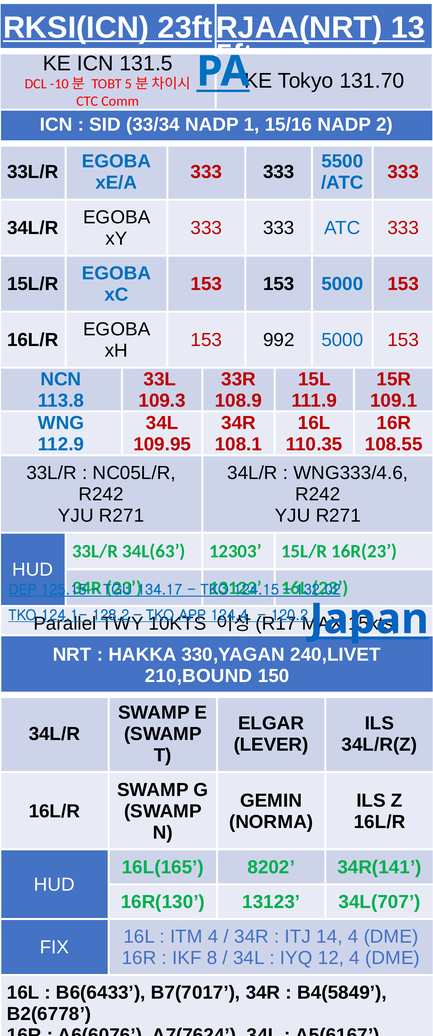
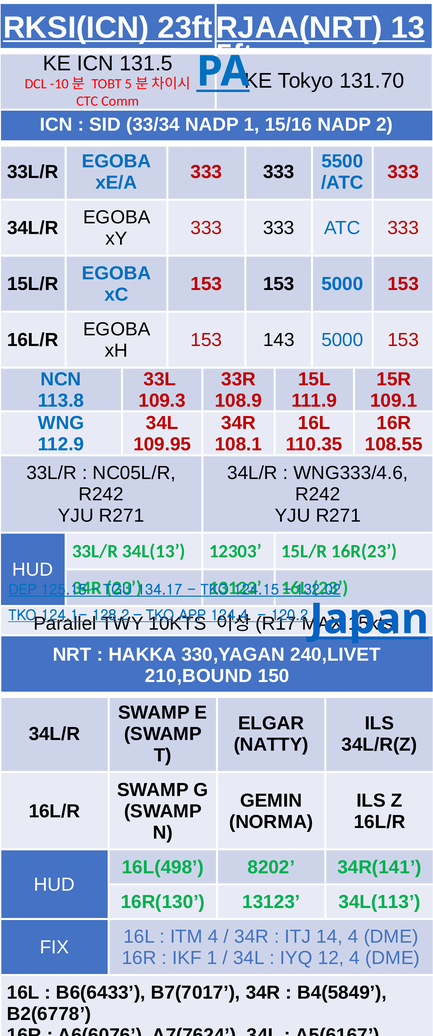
992: 992 -> 143
34L(63: 34L(63 -> 34L(13
LEVER: LEVER -> NATTY
16L(165: 16L(165 -> 16L(498
34L(707: 34L(707 -> 34L(113
IKF 8: 8 -> 1
